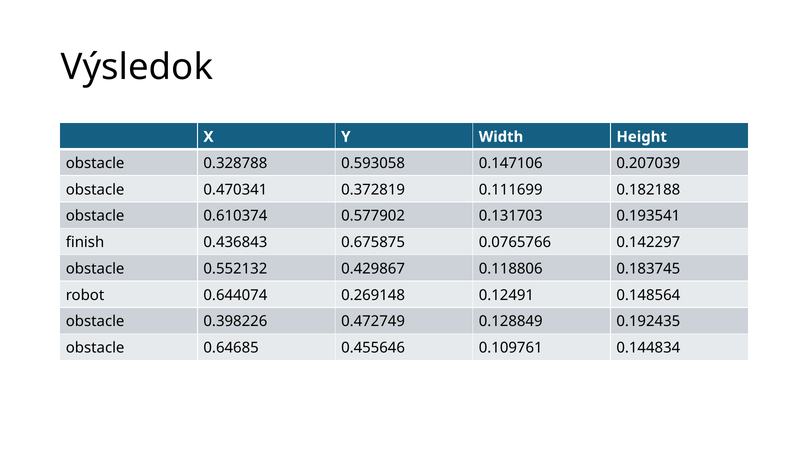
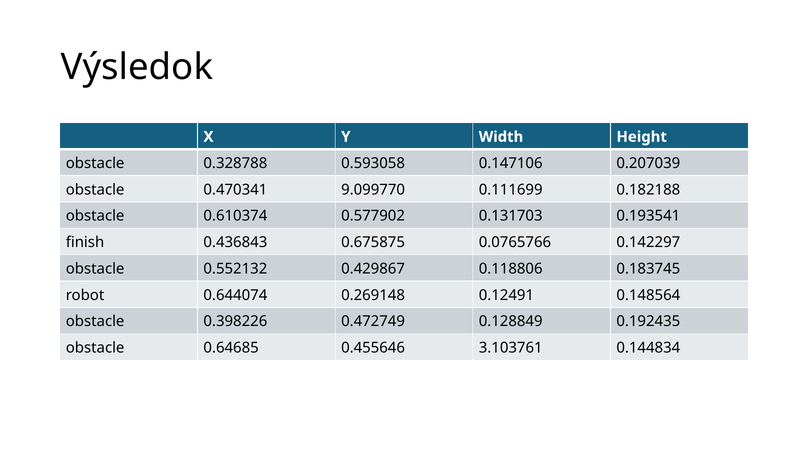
0.372819: 0.372819 -> 9.099770
0.109761: 0.109761 -> 3.103761
